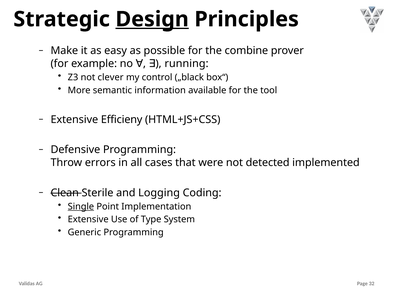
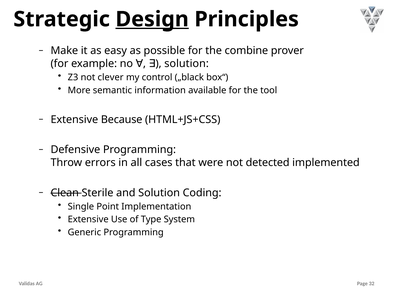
running at (187, 64): running -> solution
Efficieny: Efficieny -> Because
and Logging: Logging -> Solution
Single underline: present -> none
